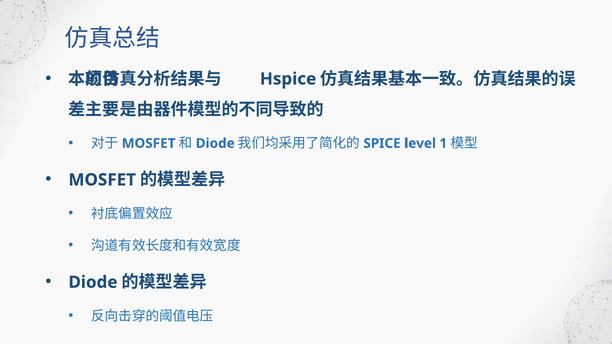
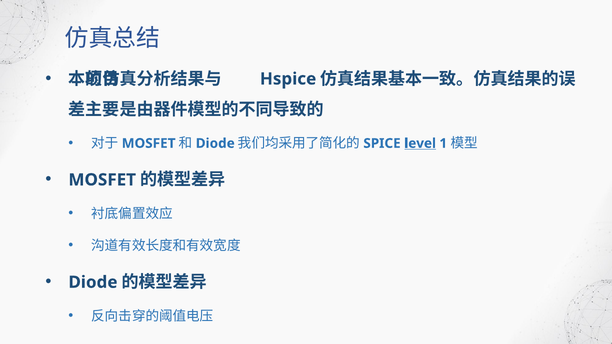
level underline: none -> present
